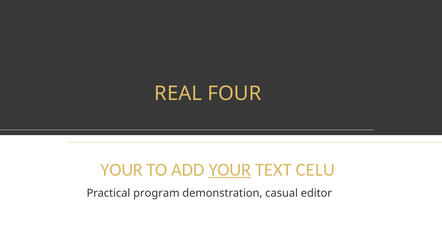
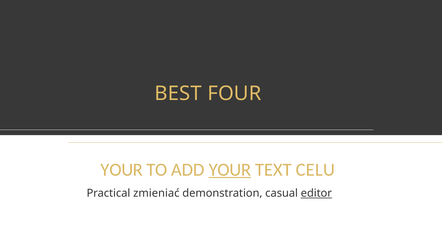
REAL: REAL -> BEST
program: program -> zmieniać
editor underline: none -> present
